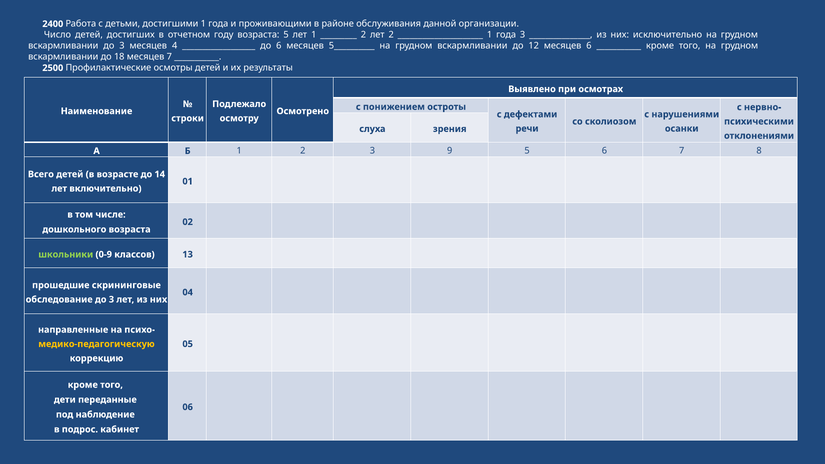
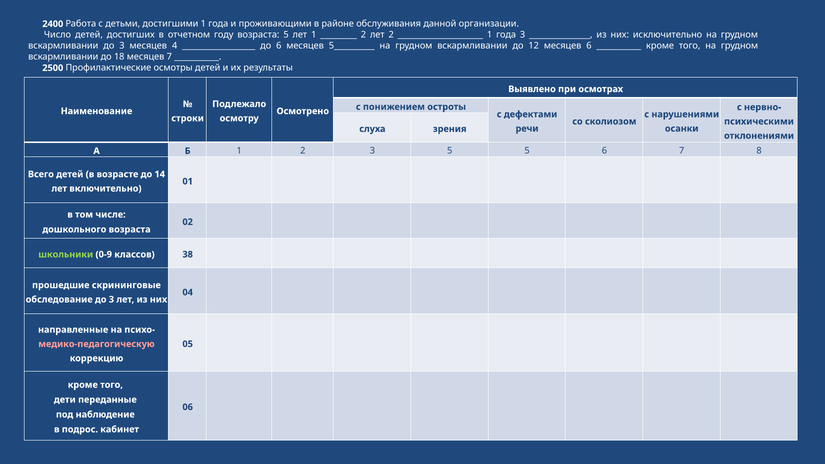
3 9: 9 -> 5
13: 13 -> 38
медико-педагогическую colour: yellow -> pink
